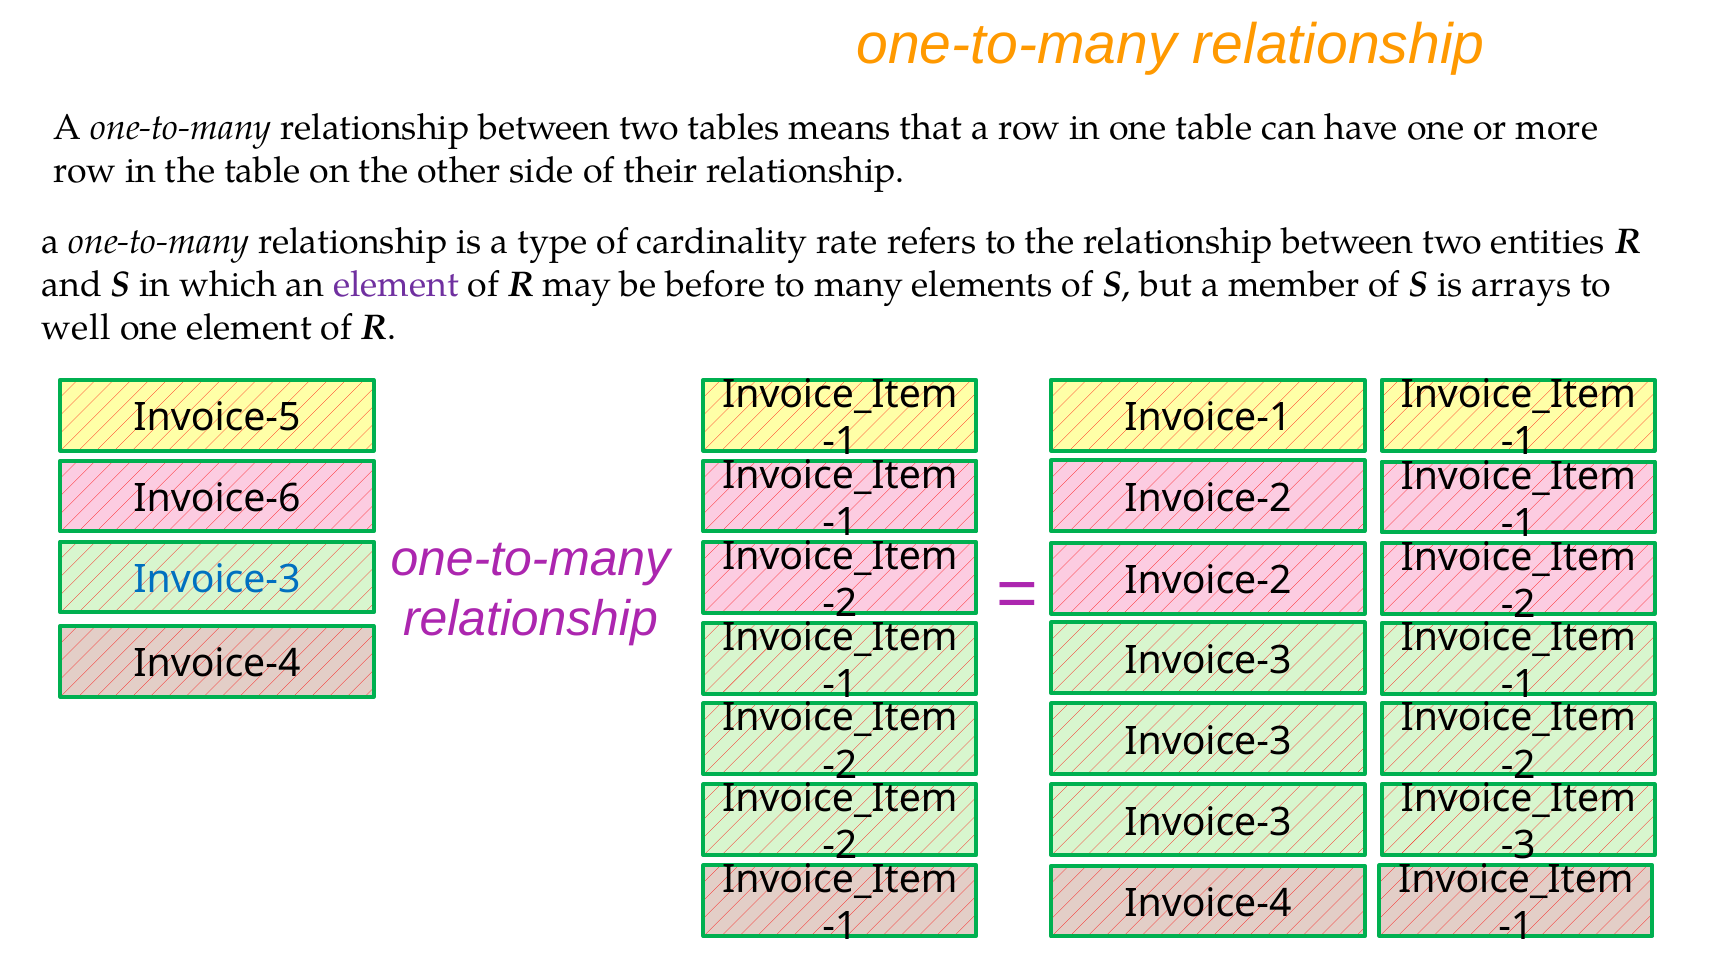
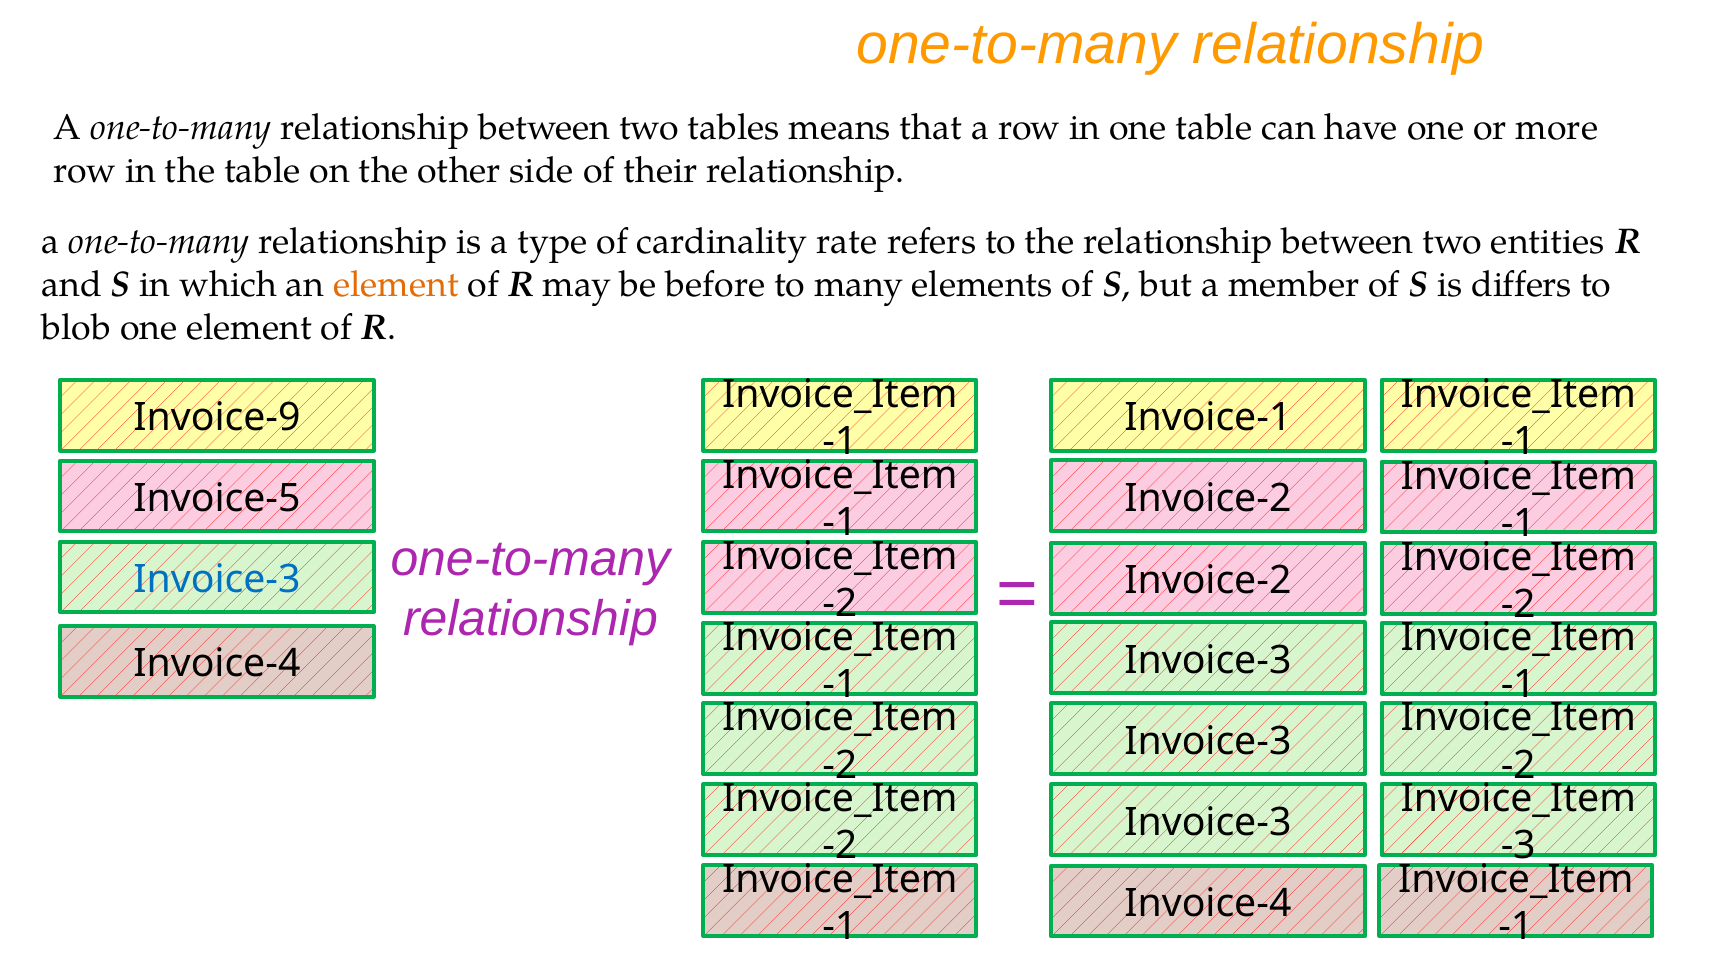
element at (396, 285) colour: purple -> orange
arrays: arrays -> differs
well: well -> blob
Invoice-5: Invoice-5 -> Invoice-9
Invoice-6: Invoice-6 -> Invoice-5
